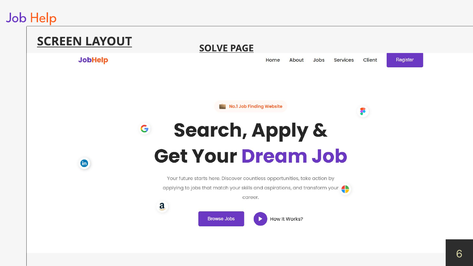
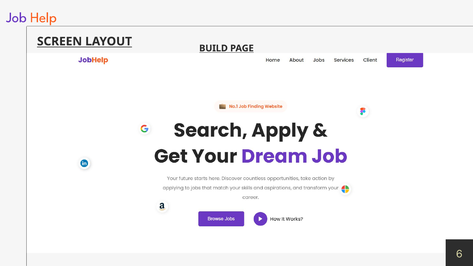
SOLVE: SOLVE -> BUILD
